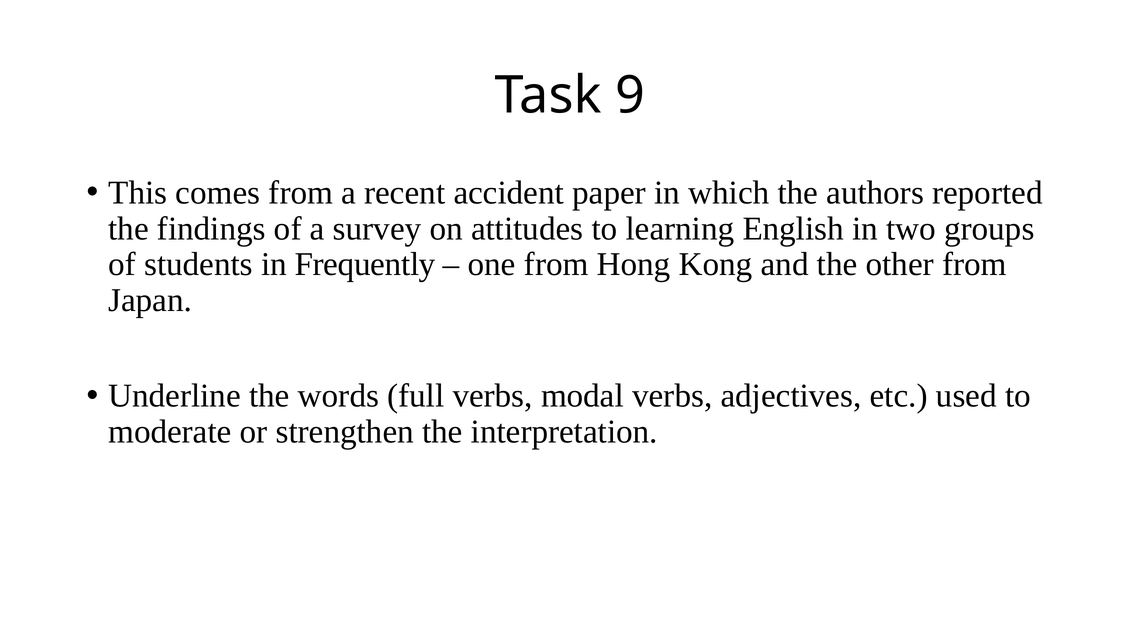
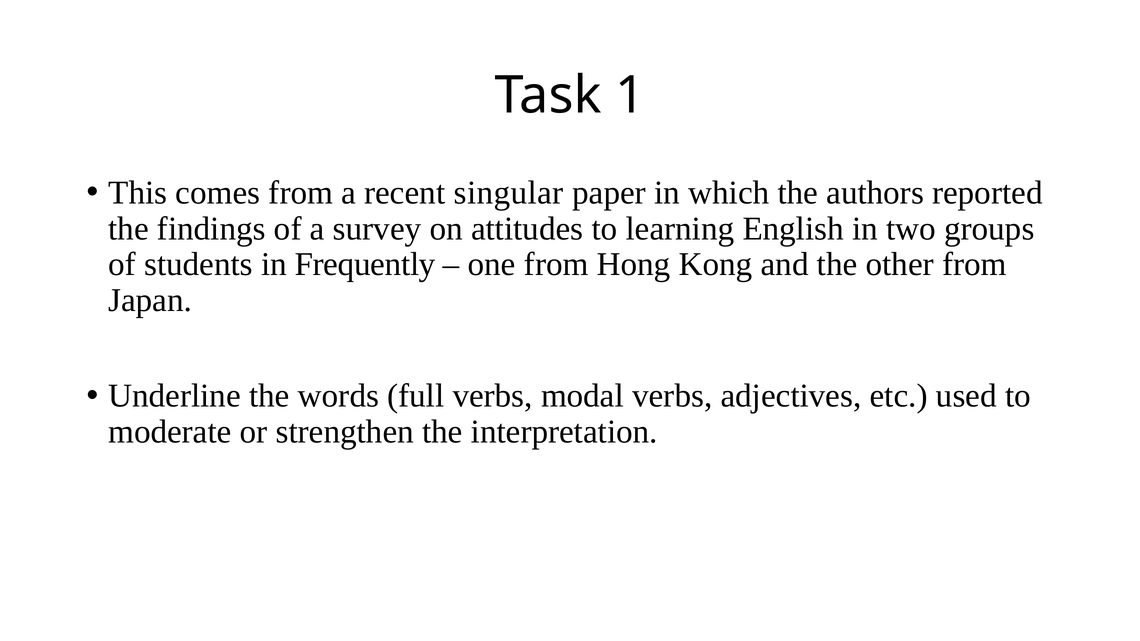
9: 9 -> 1
accident: accident -> singular
